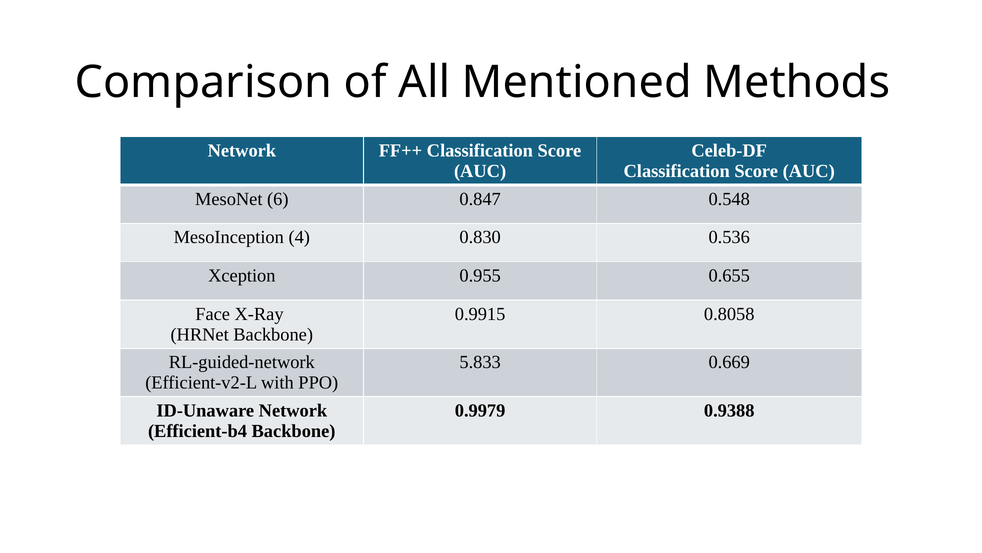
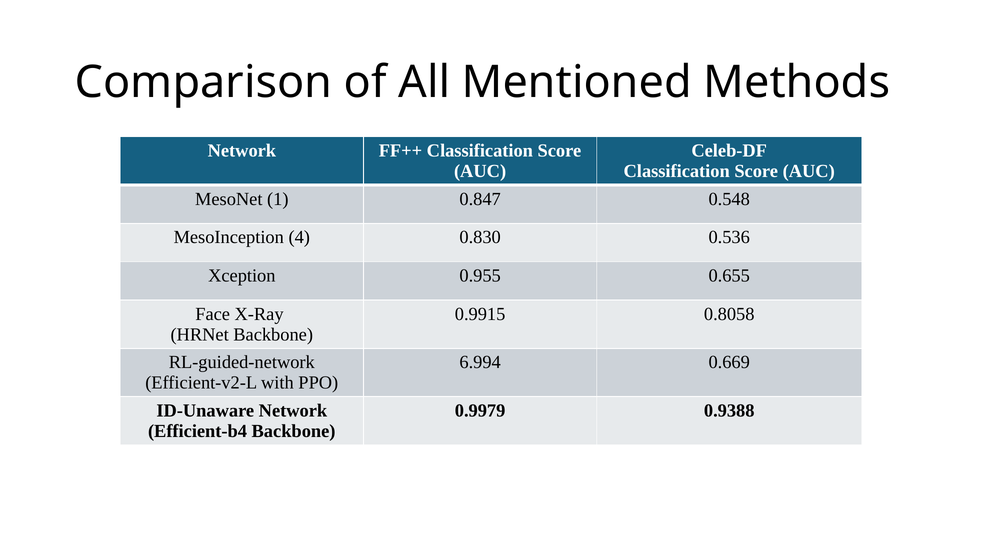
6: 6 -> 1
5.833: 5.833 -> 6.994
